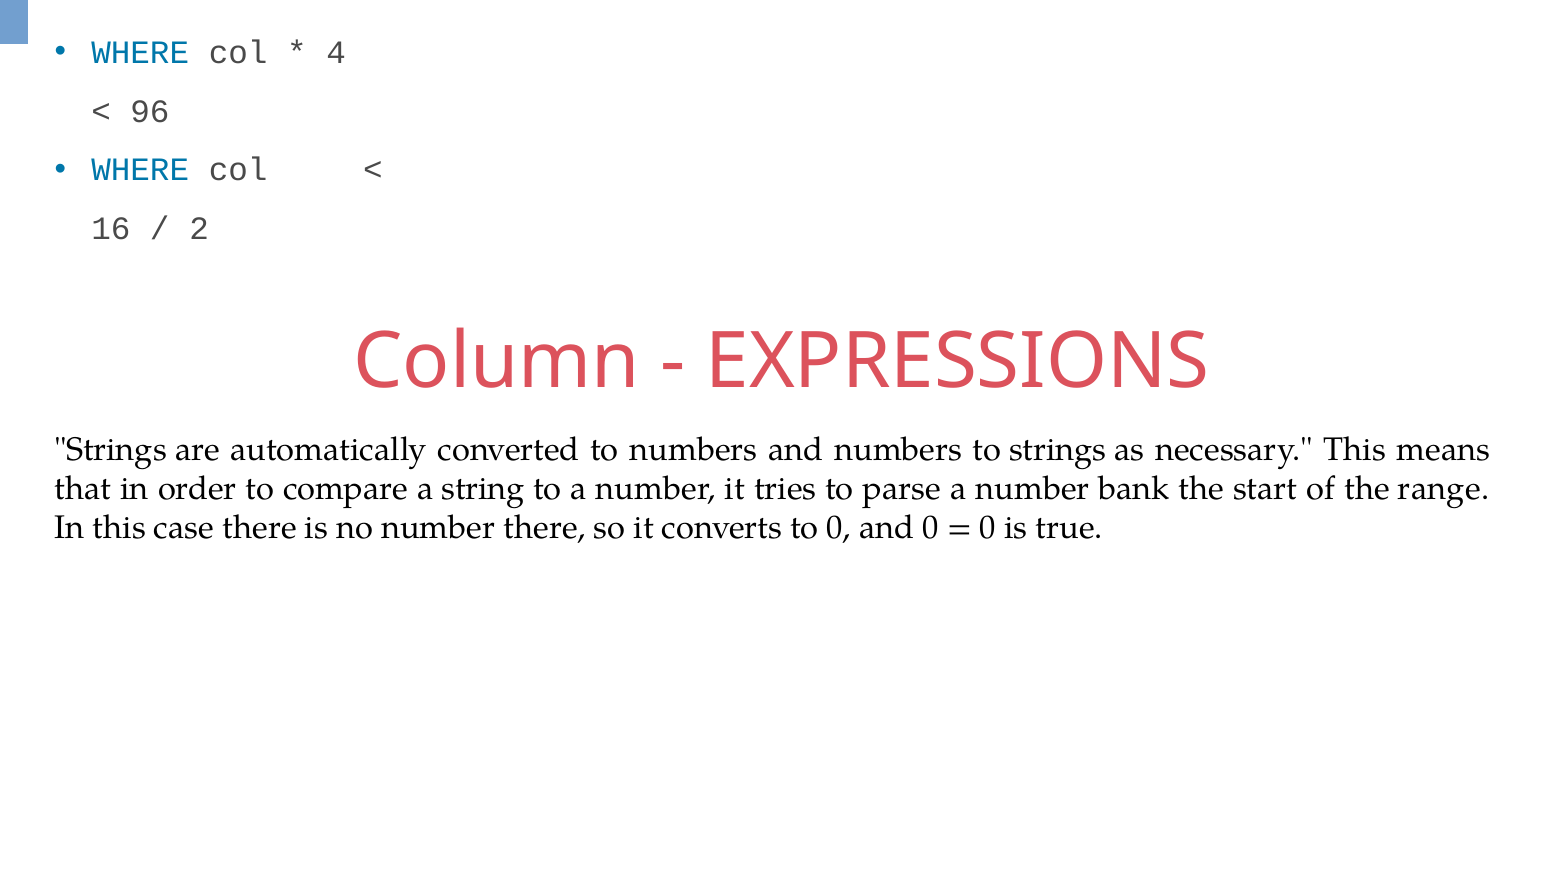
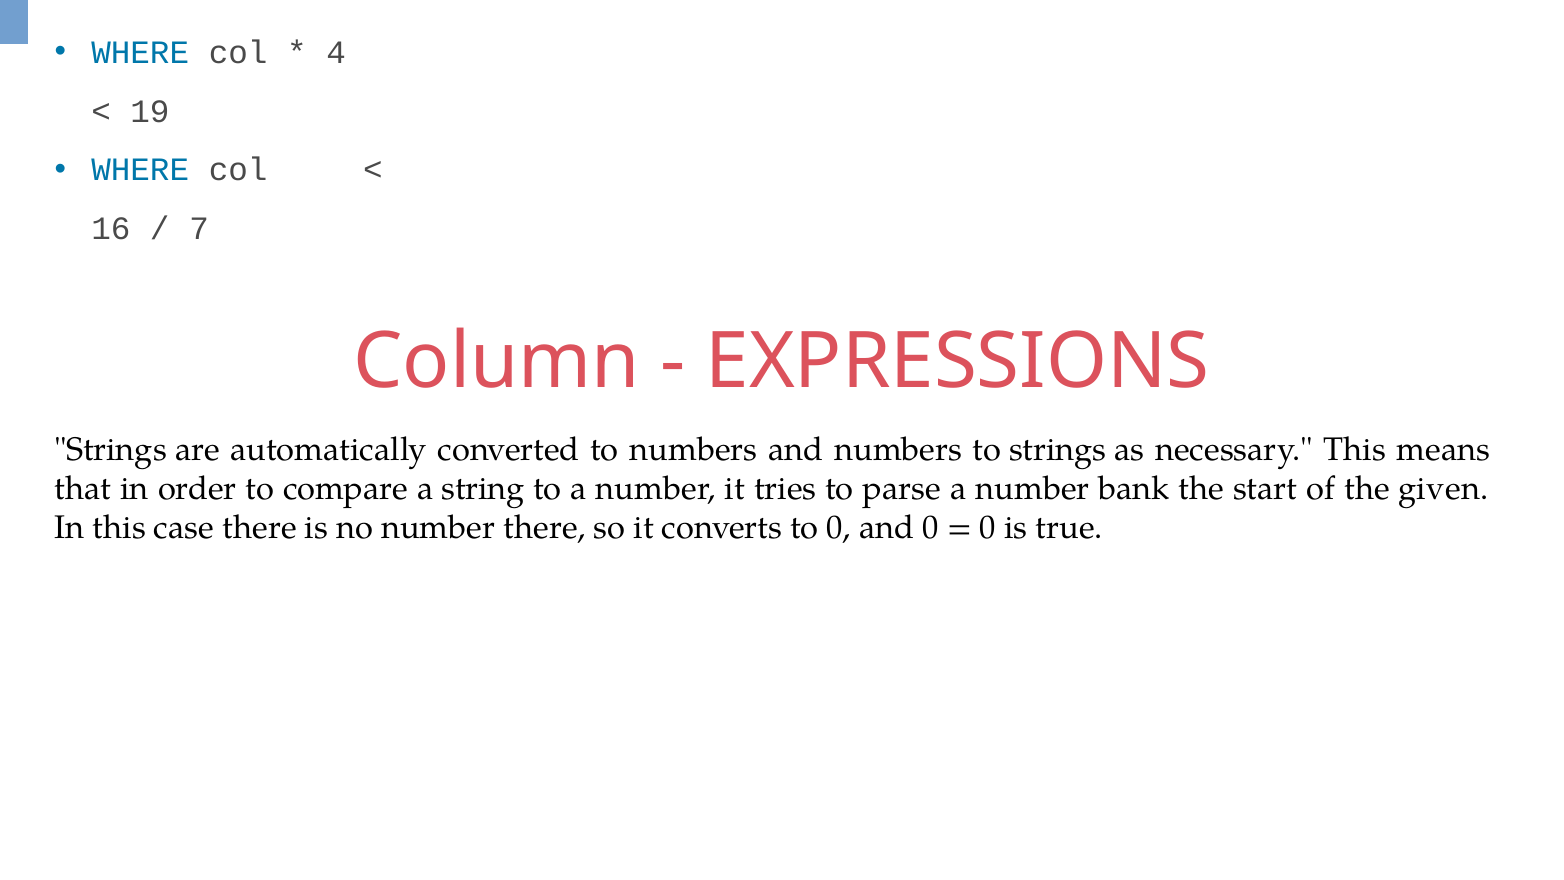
96: 96 -> 19
2: 2 -> 7
range: range -> given
